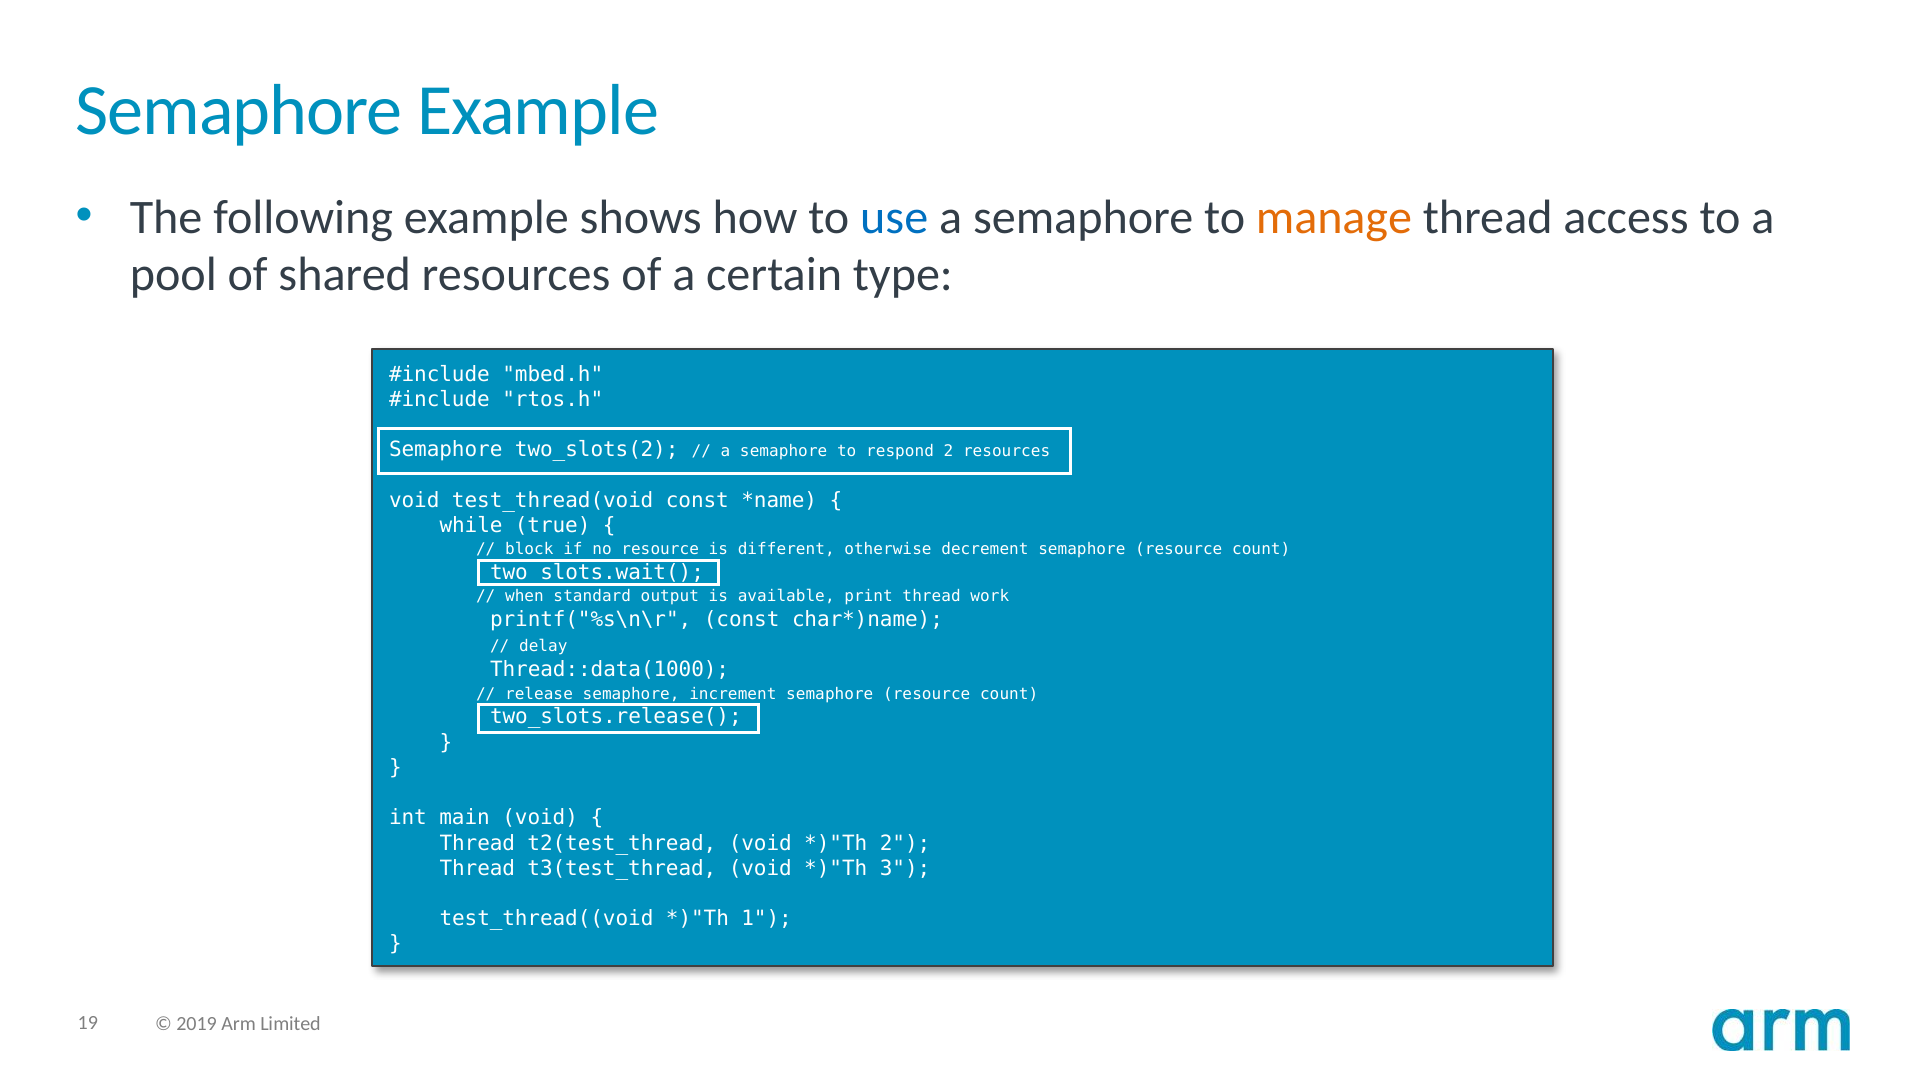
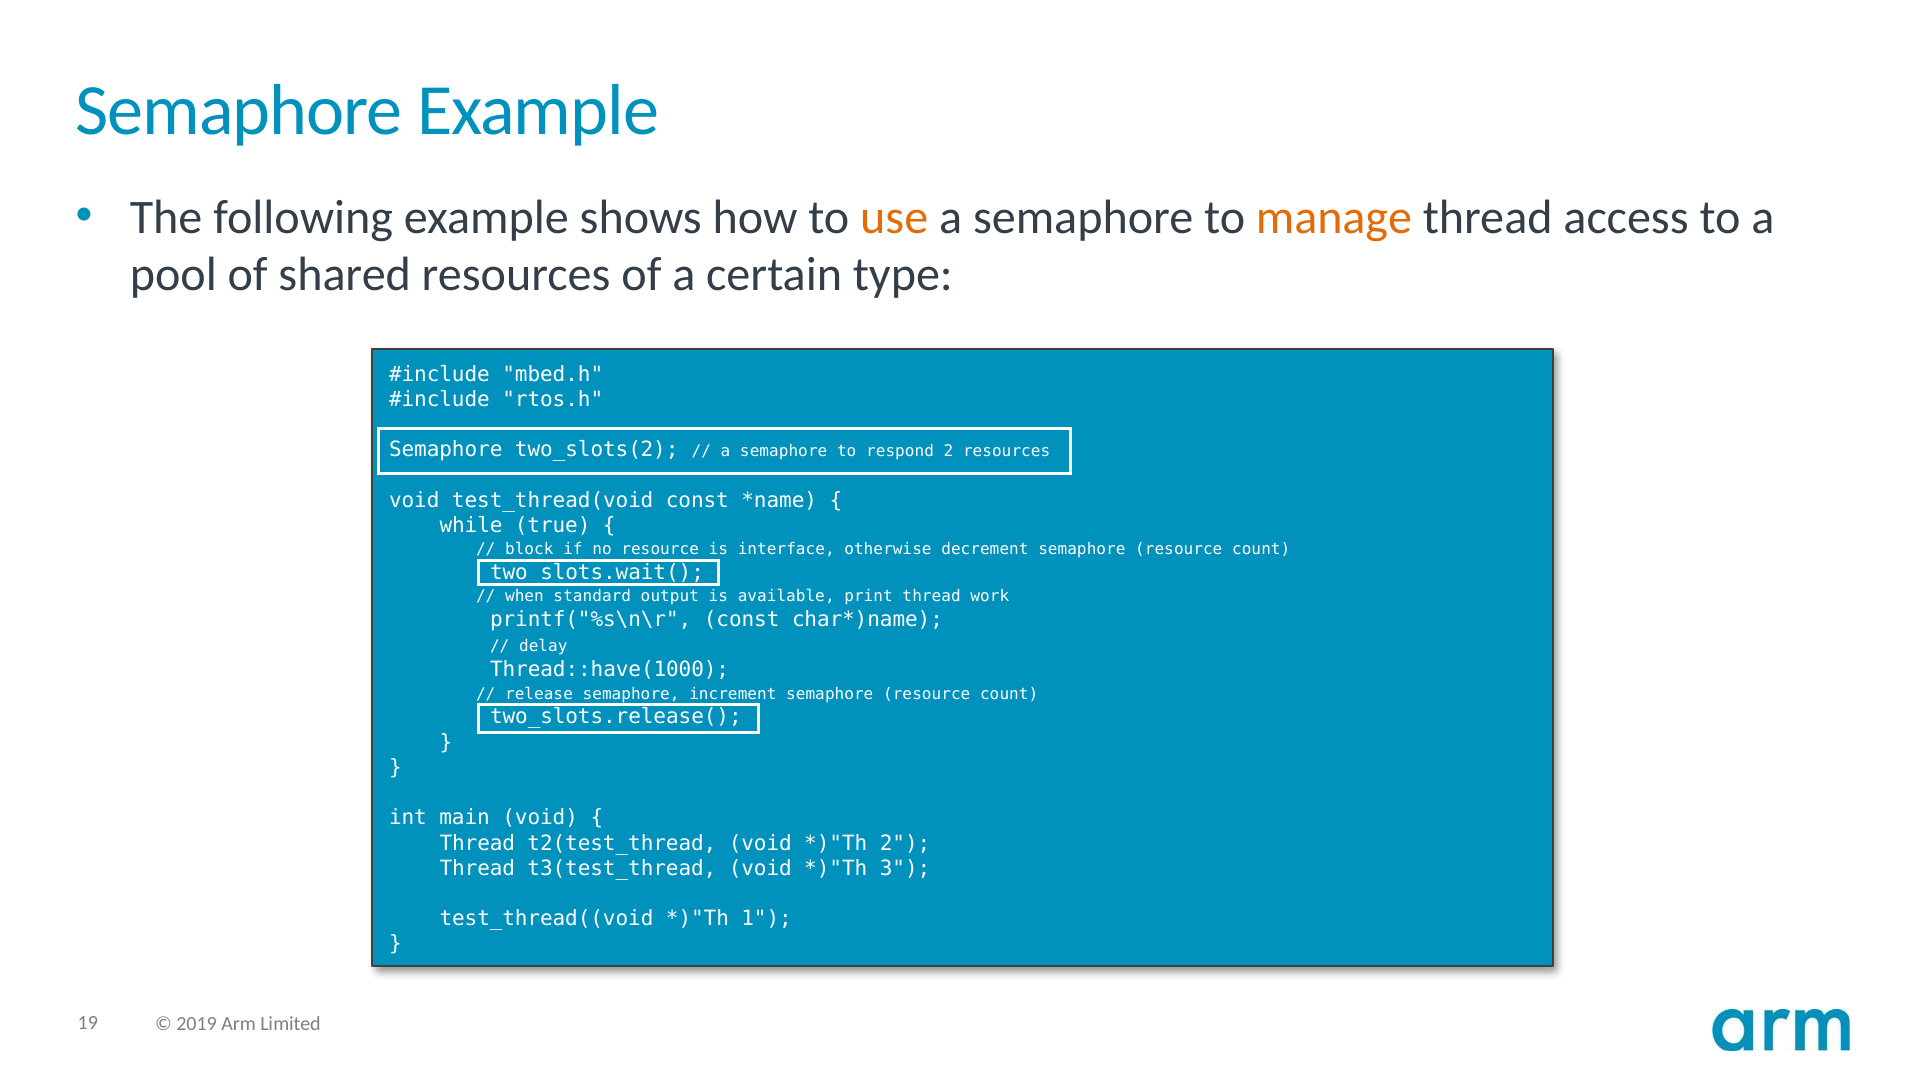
use colour: blue -> orange
different: different -> interface
Thread::data(1000: Thread::data(1000 -> Thread::have(1000
